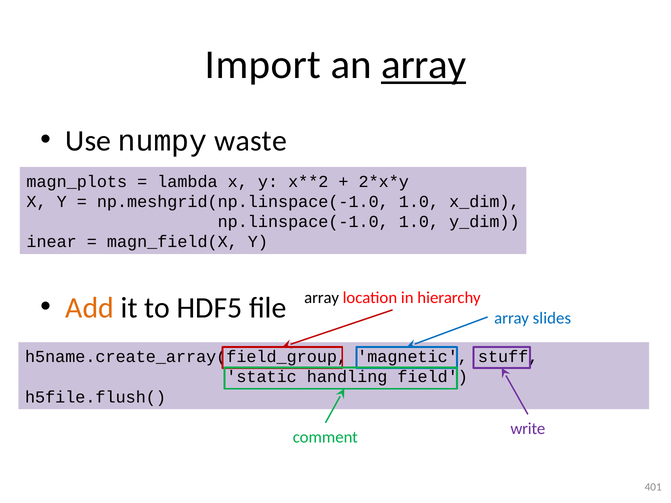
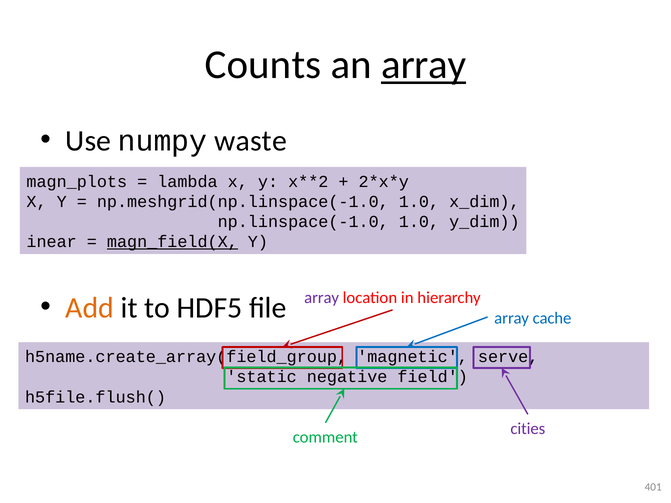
Import: Import -> Counts
magn_field(X underline: none -> present
array at (322, 298) colour: black -> purple
slides: slides -> cache
stuff: stuff -> serve
handling: handling -> negative
write: write -> cities
